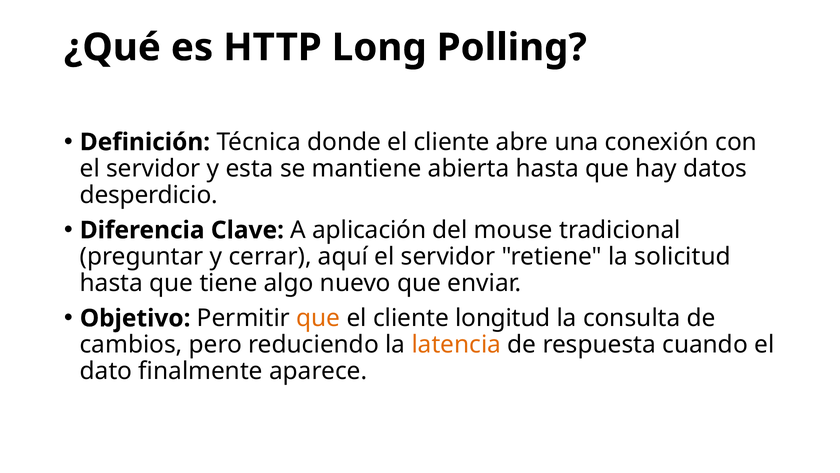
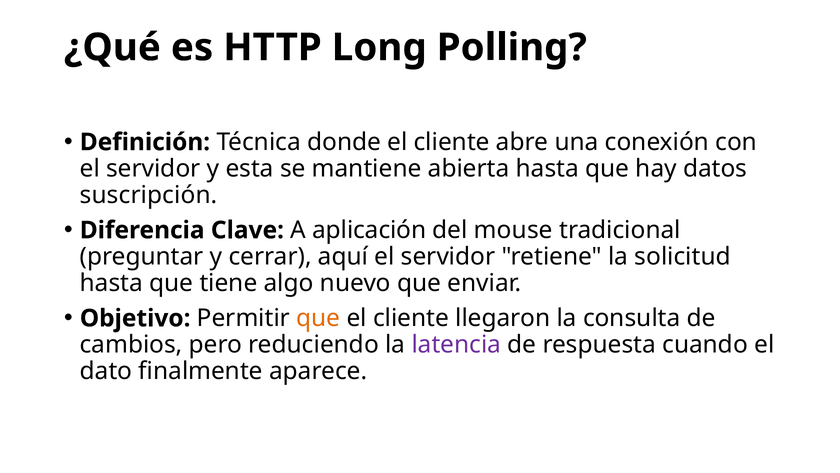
desperdicio: desperdicio -> suscripción
longitud: longitud -> llegaron
latencia colour: orange -> purple
